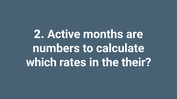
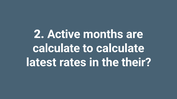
numbers at (56, 49): numbers -> calculate
which: which -> latest
